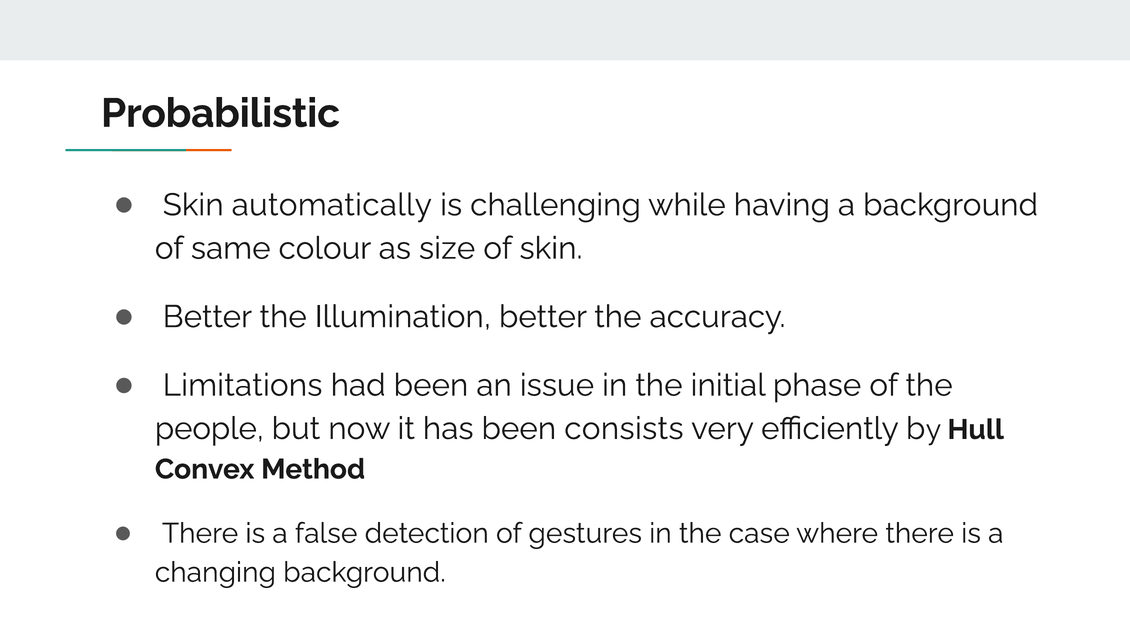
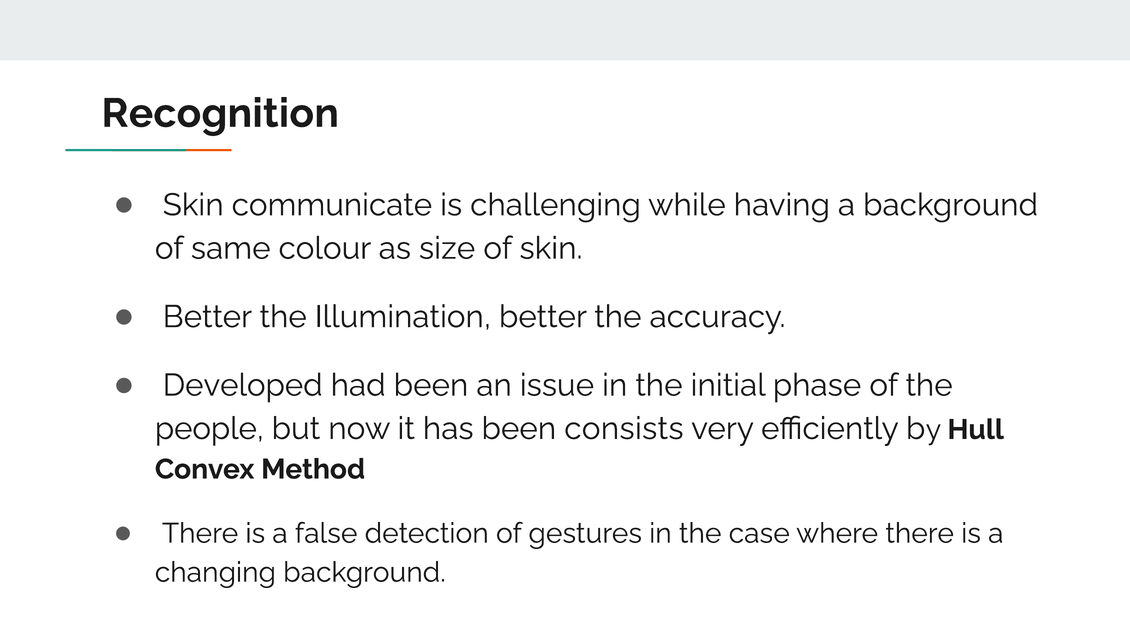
Probabilistic: Probabilistic -> Recognition
automatically: automatically -> communicate
Limitations: Limitations -> Developed
